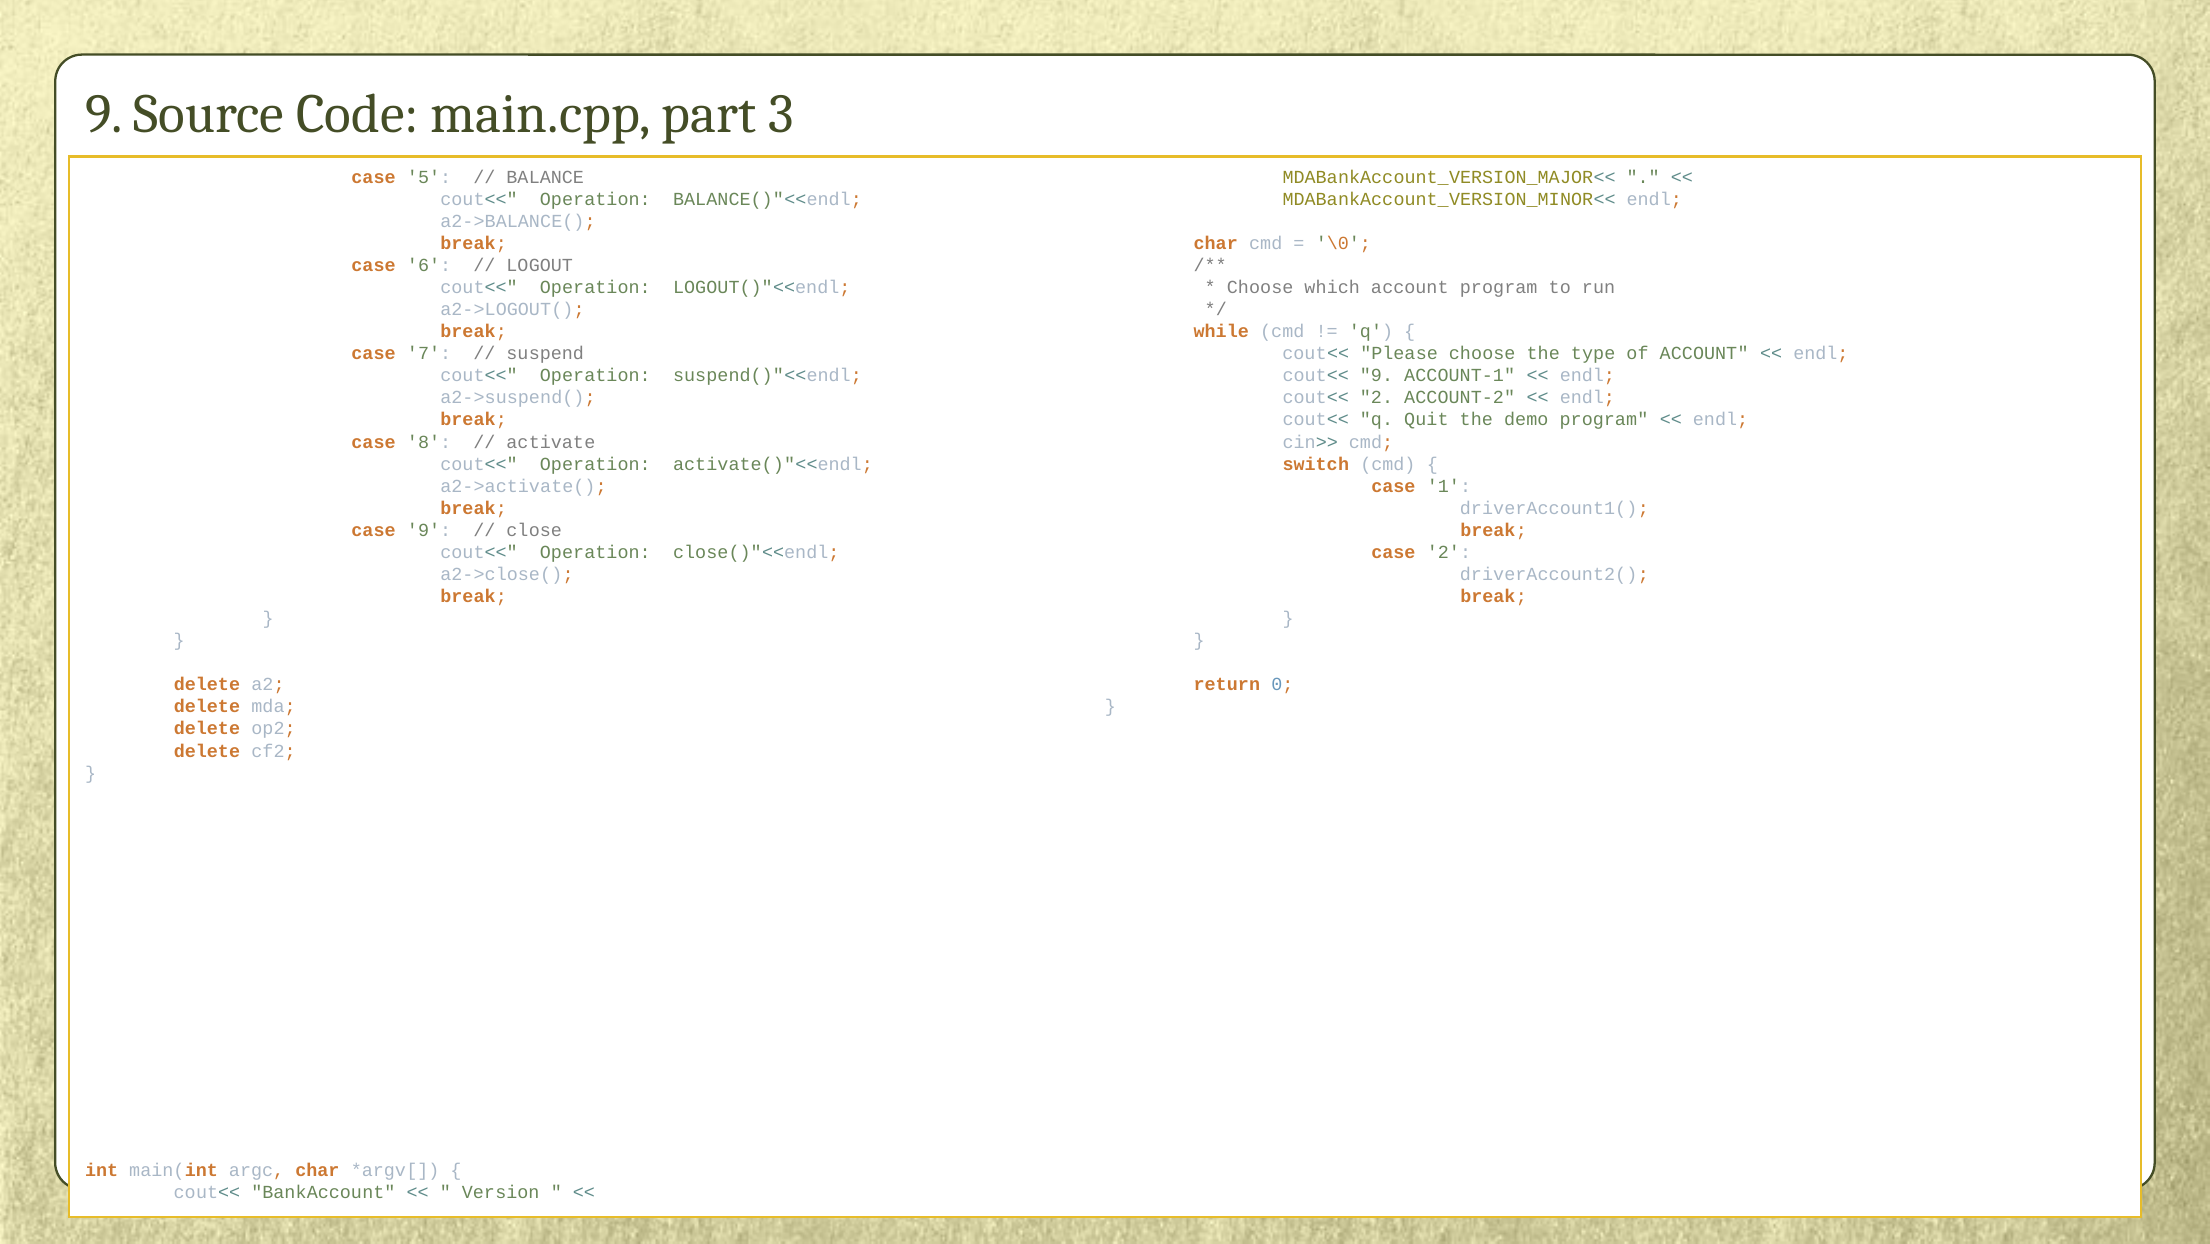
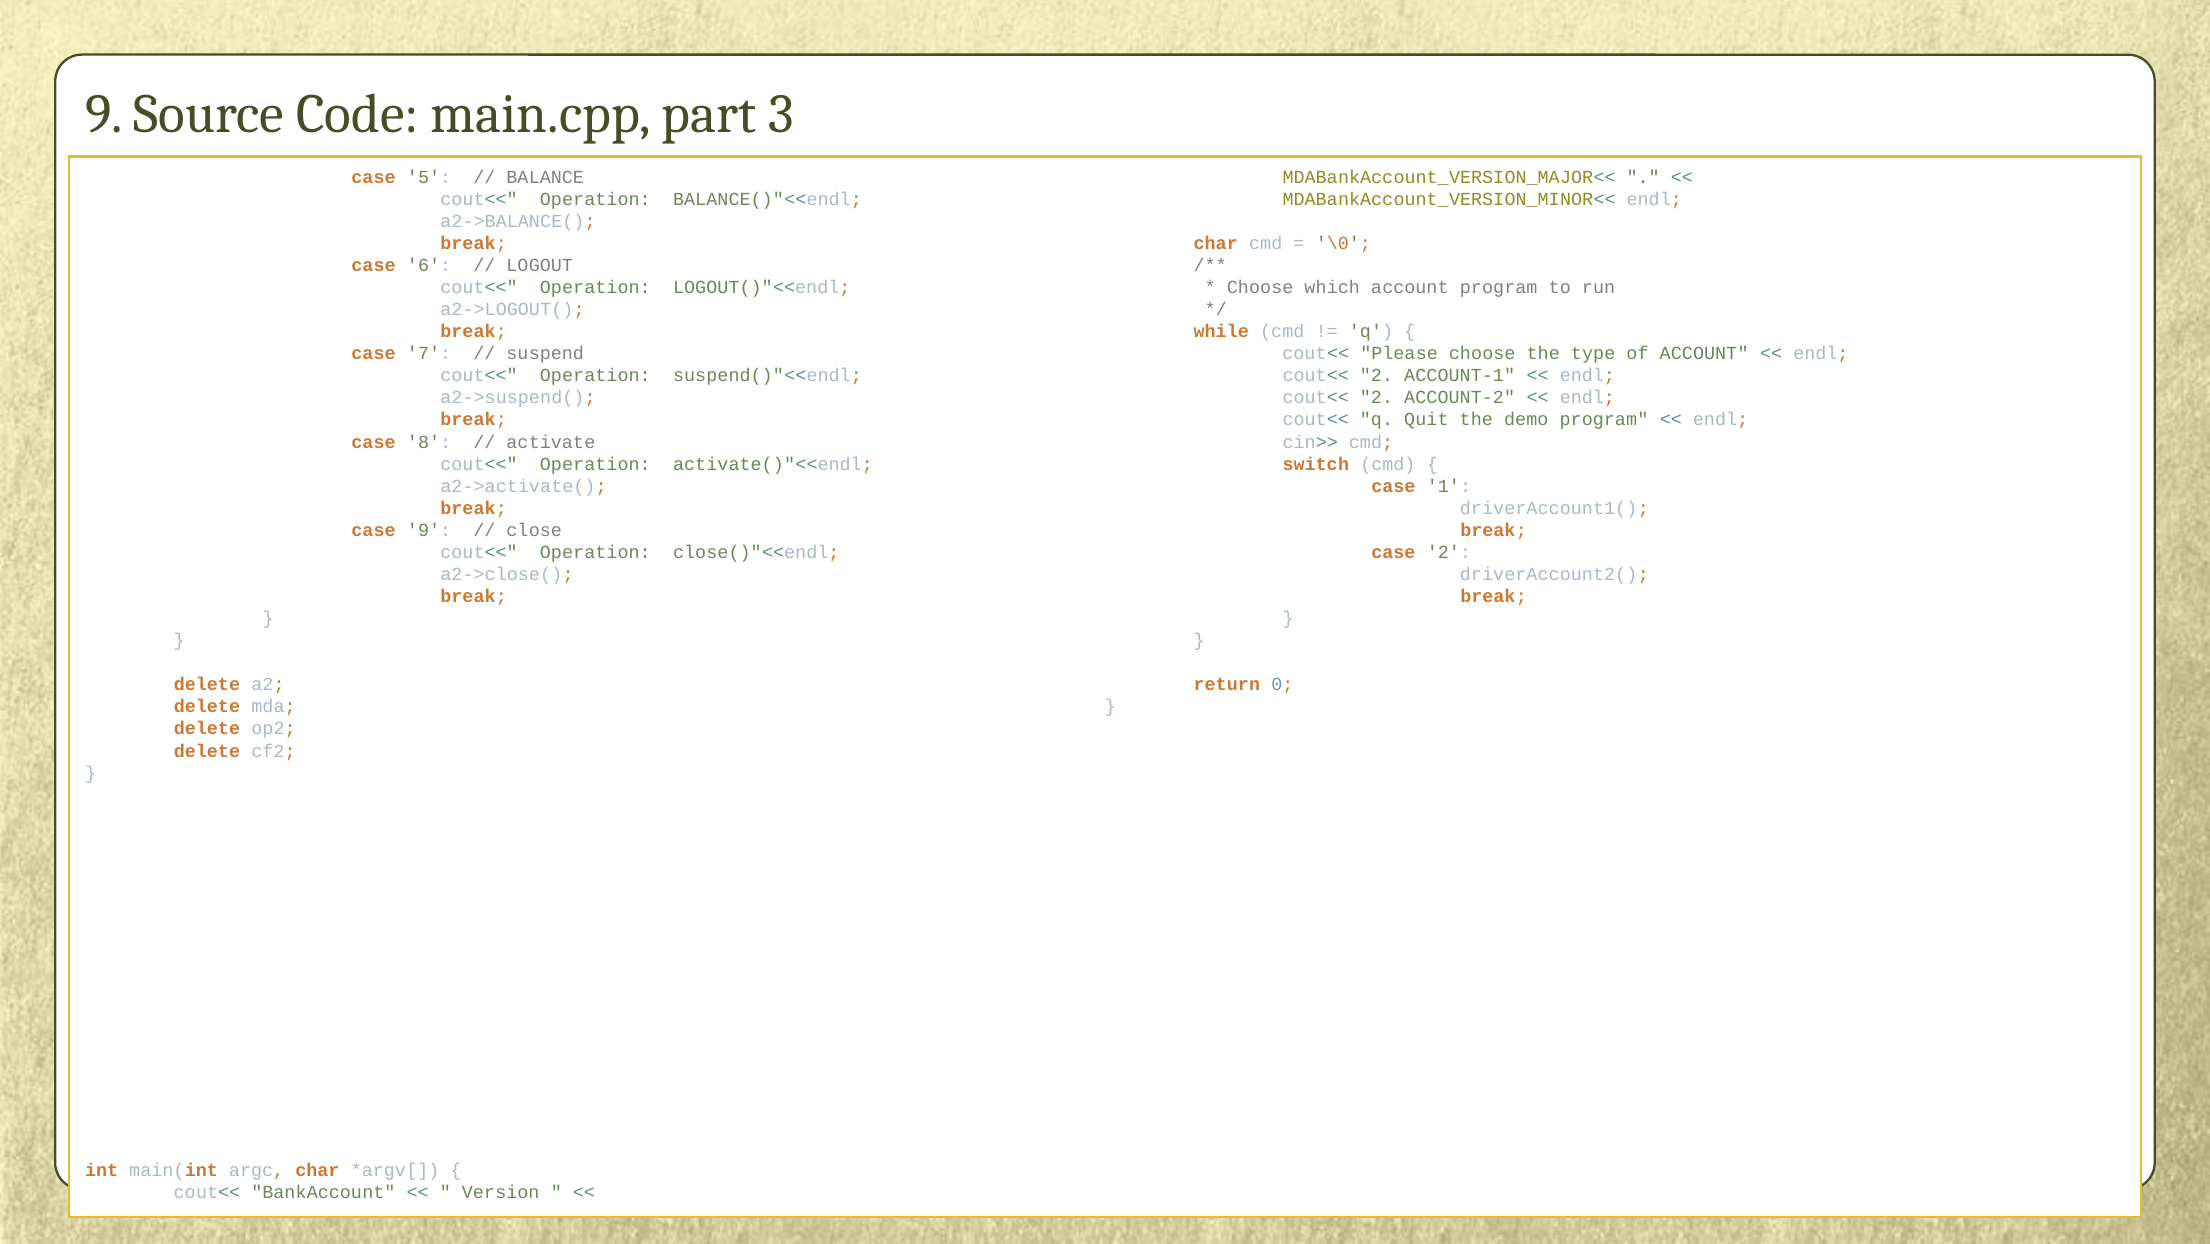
9 at (1377, 376): 9 -> 2
